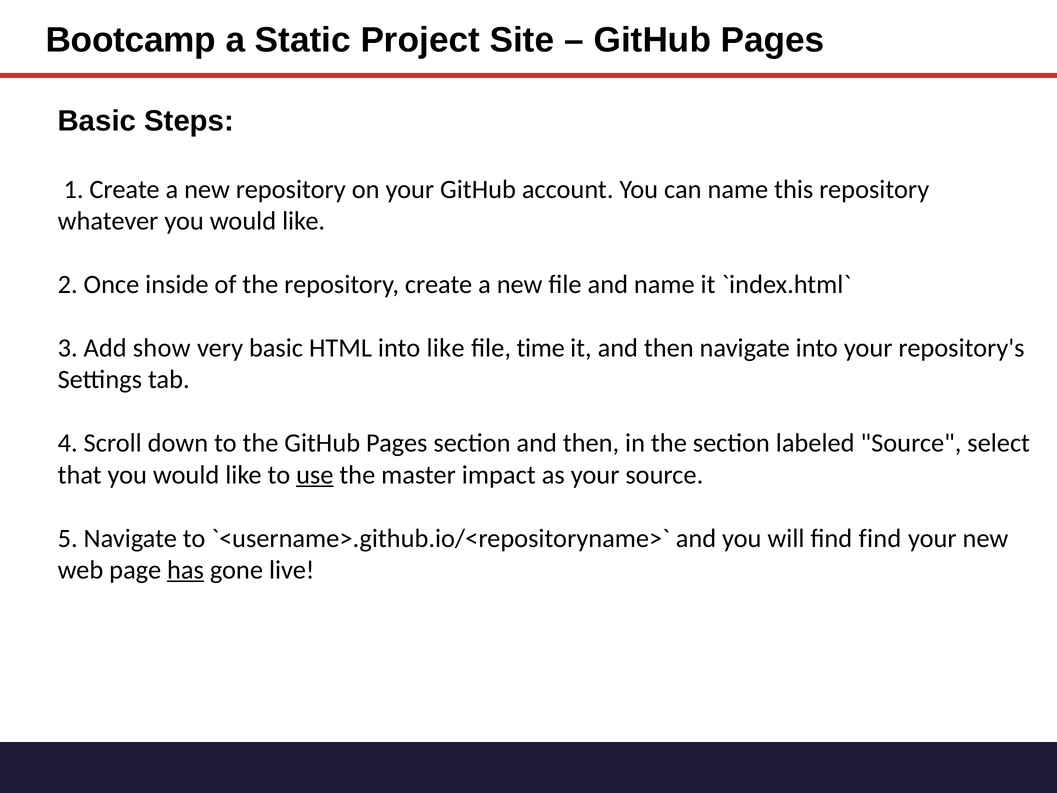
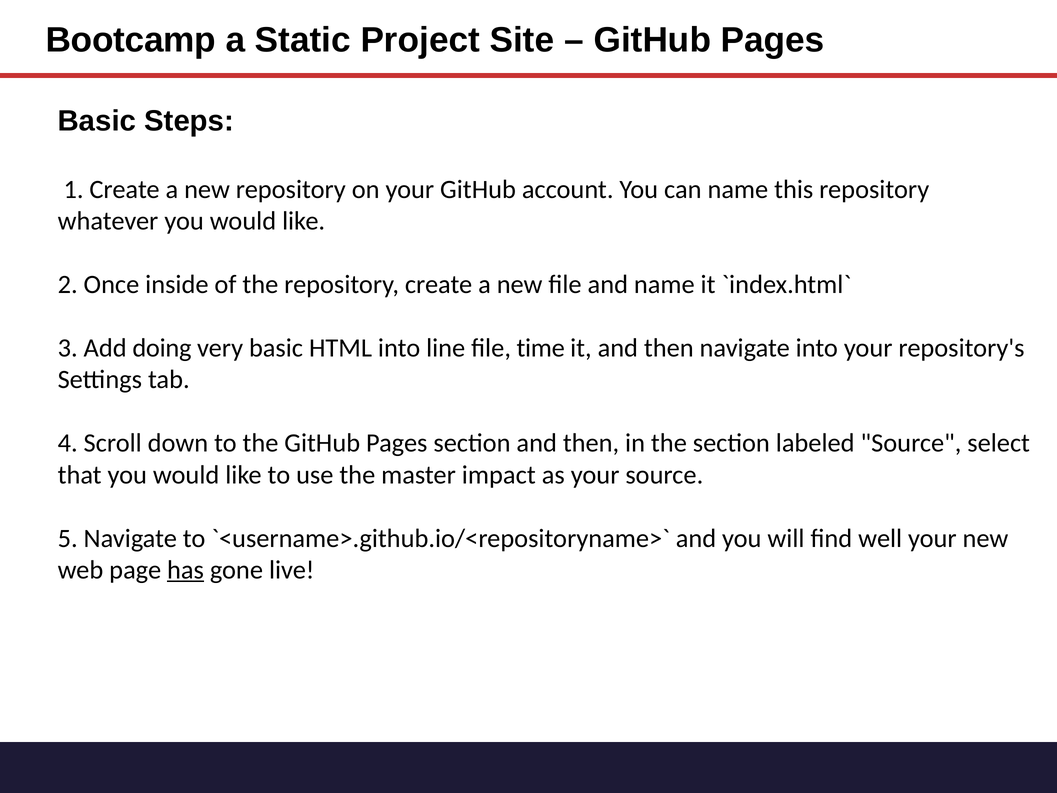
show: show -> doing
into like: like -> line
use underline: present -> none
find find: find -> well
